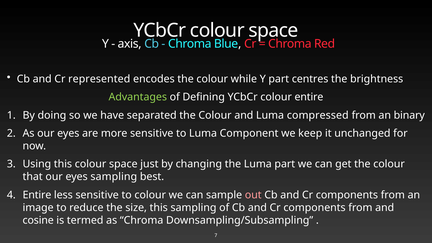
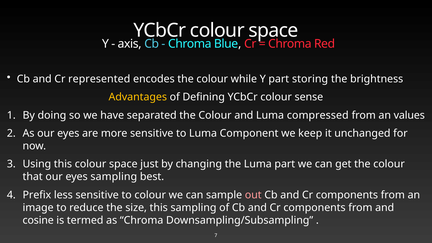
centres: centres -> storing
Advantages colour: light green -> yellow
colour entire: entire -> sense
binary: binary -> values
Entire at (37, 195): Entire -> Prefix
